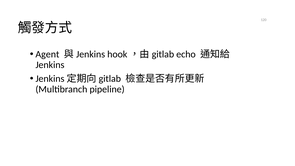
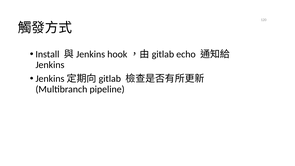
Agent: Agent -> Install
